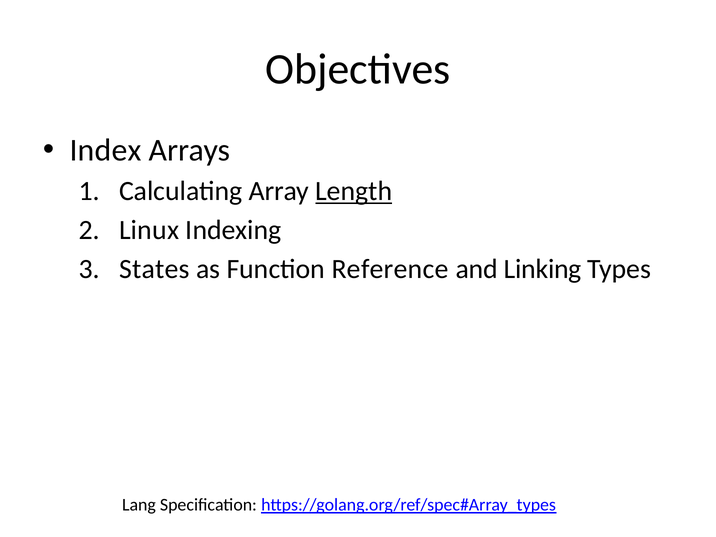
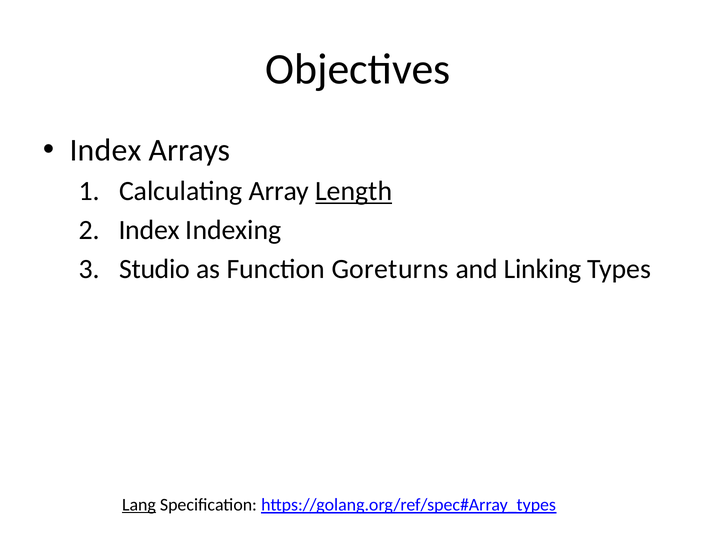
Linux at (149, 230): Linux -> Index
States: States -> Studio
Reference: Reference -> Goreturns
Lang underline: none -> present
